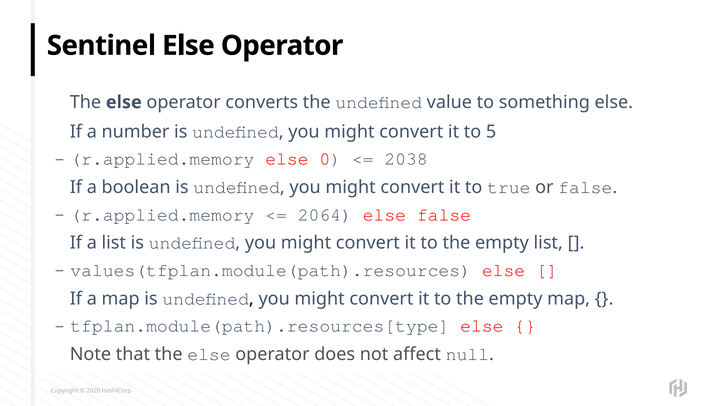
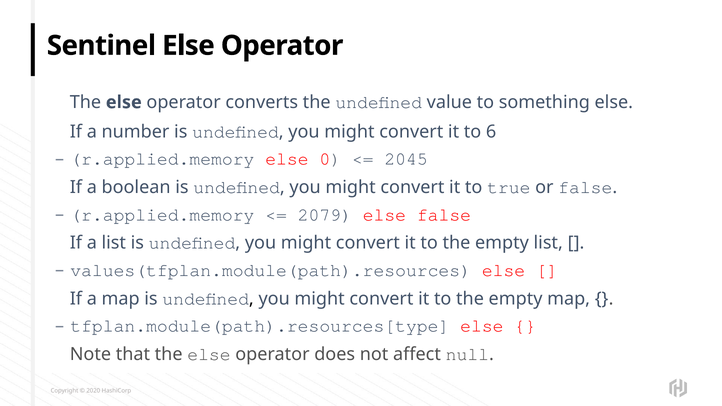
5: 5 -> 6
2038: 2038 -> 2045
2064: 2064 -> 2079
